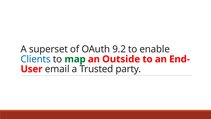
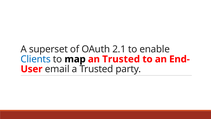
9.2: 9.2 -> 2.1
map colour: green -> black
an Outside: Outside -> Trusted
